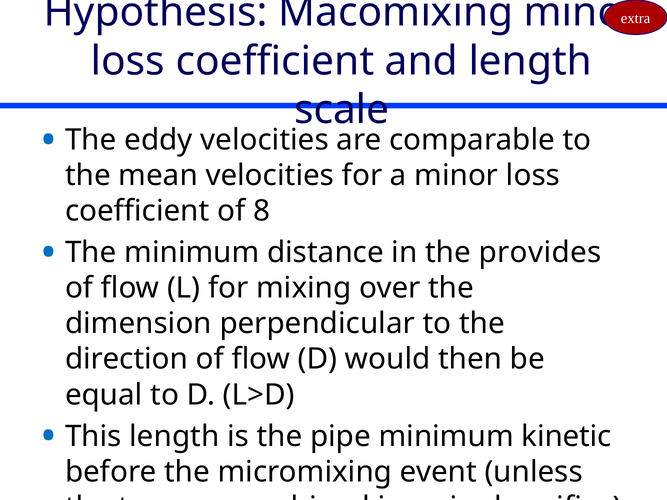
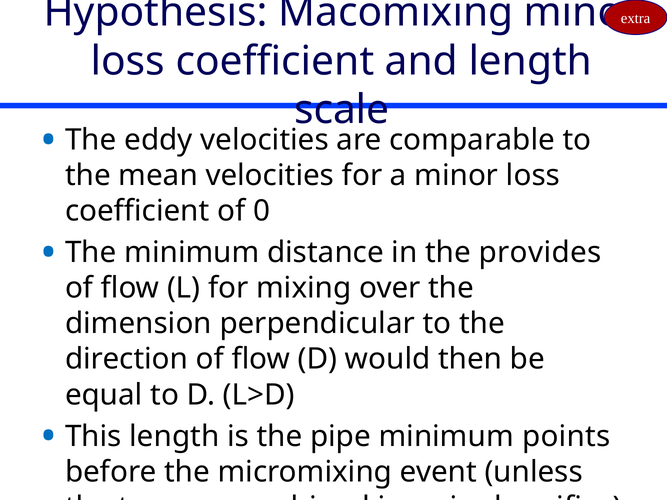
8: 8 -> 0
kinetic: kinetic -> points
